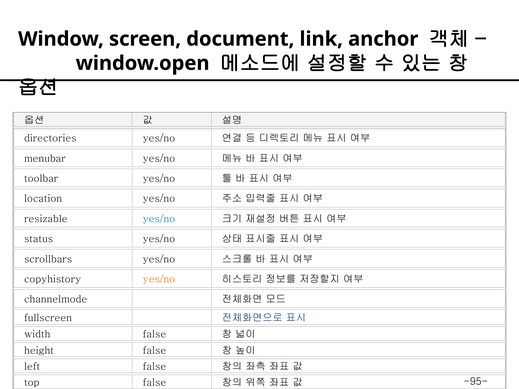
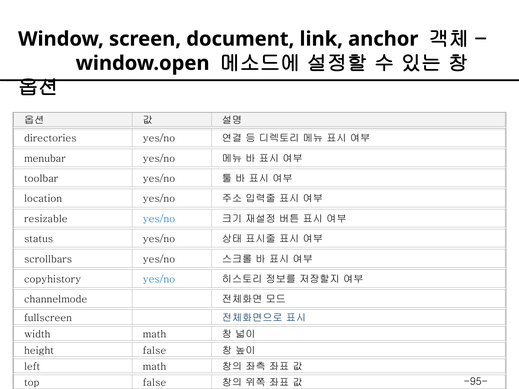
yes/no at (159, 279) colour: orange -> blue
width false: false -> math
left false: false -> math
